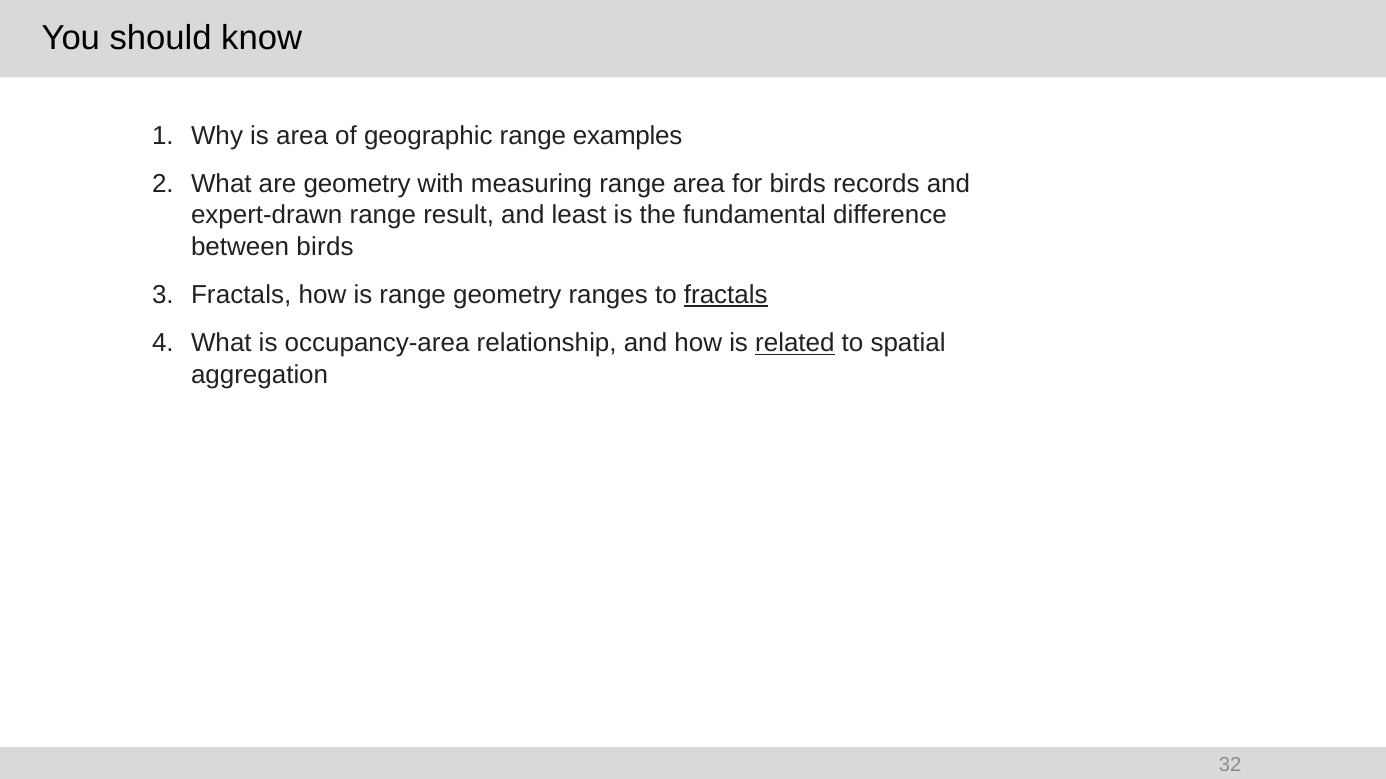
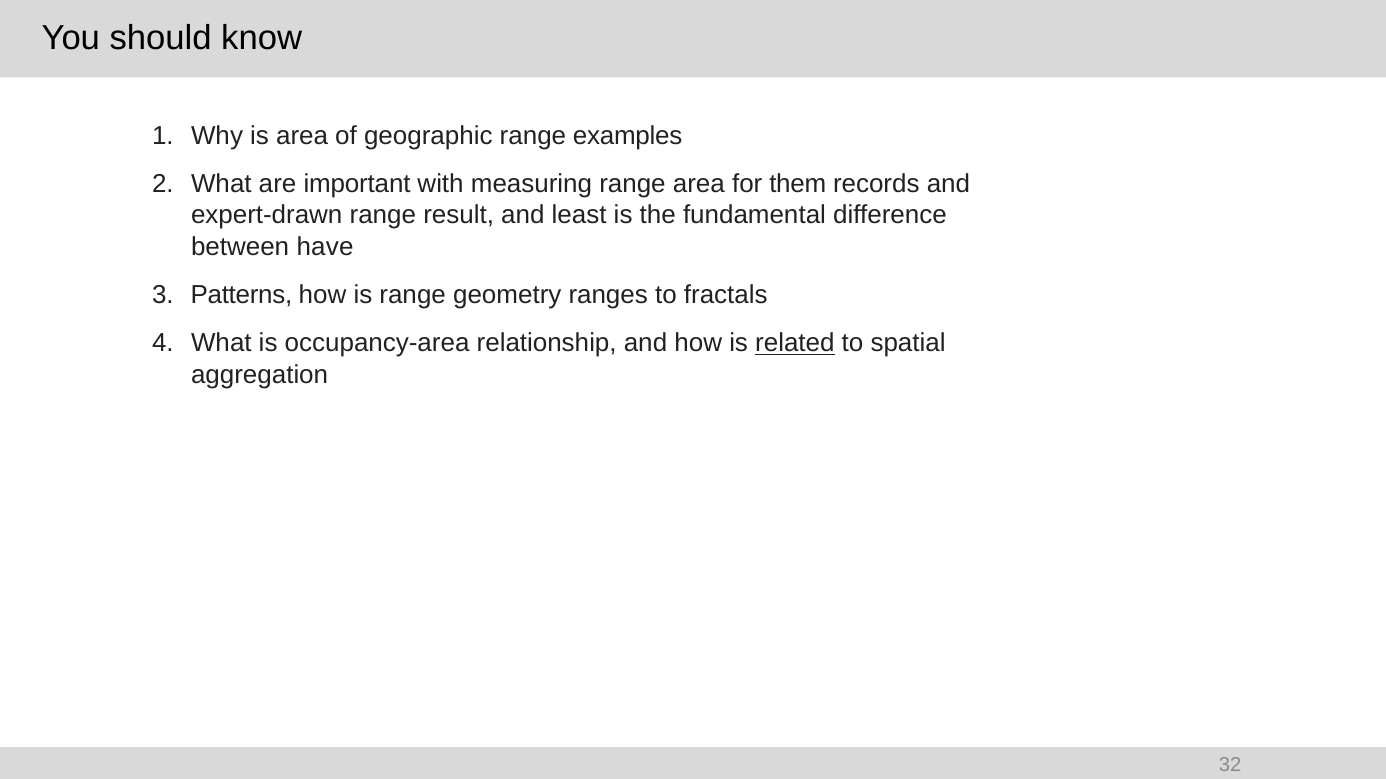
are geometry: geometry -> important
for birds: birds -> them
between birds: birds -> have
Fractals at (241, 295): Fractals -> Patterns
fractals at (726, 295) underline: present -> none
